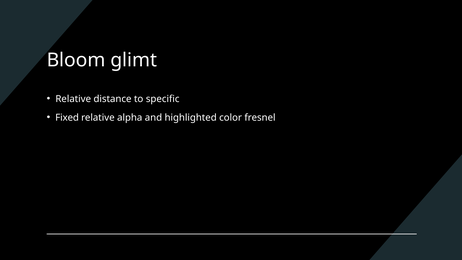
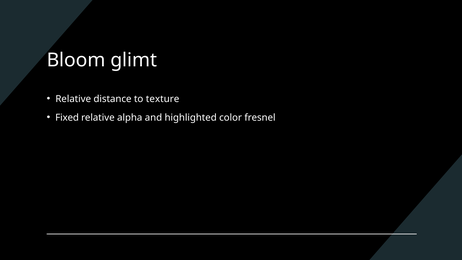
specific: specific -> texture
